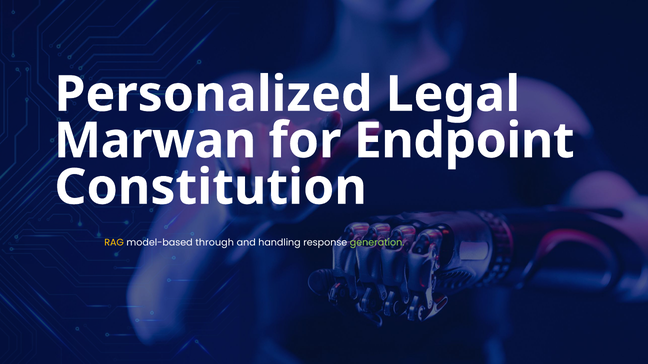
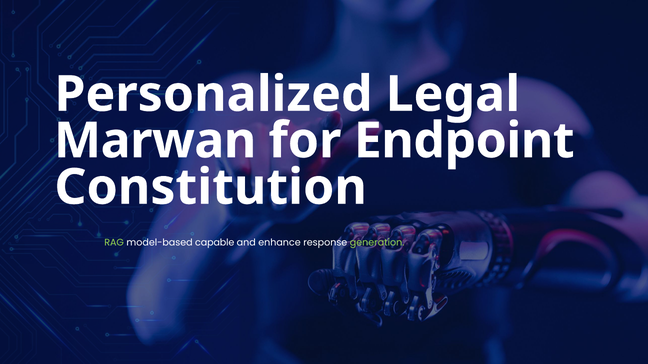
RAG colour: yellow -> light green
through: through -> capable
handling: handling -> enhance
